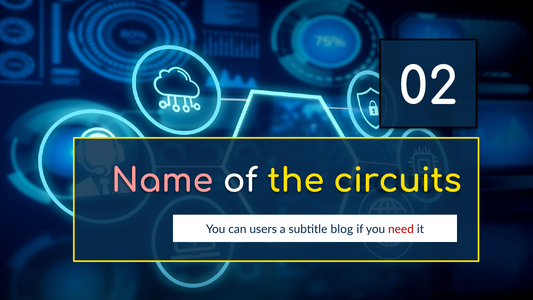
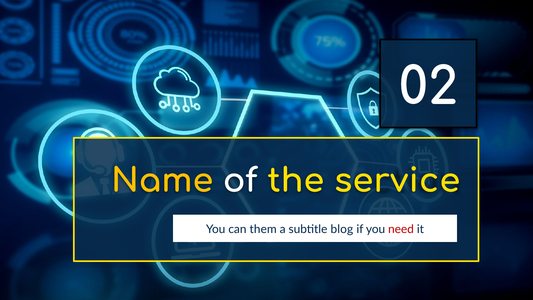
Name colour: pink -> yellow
circuits: circuits -> service
users: users -> them
